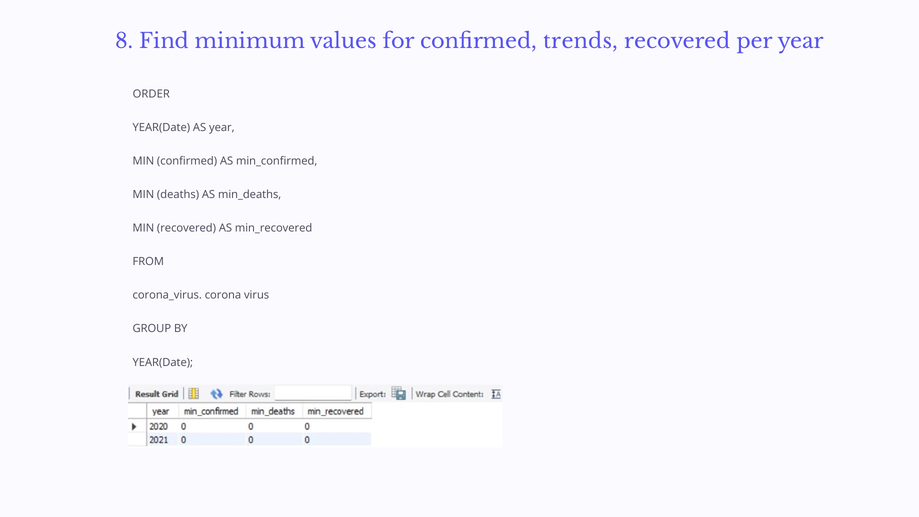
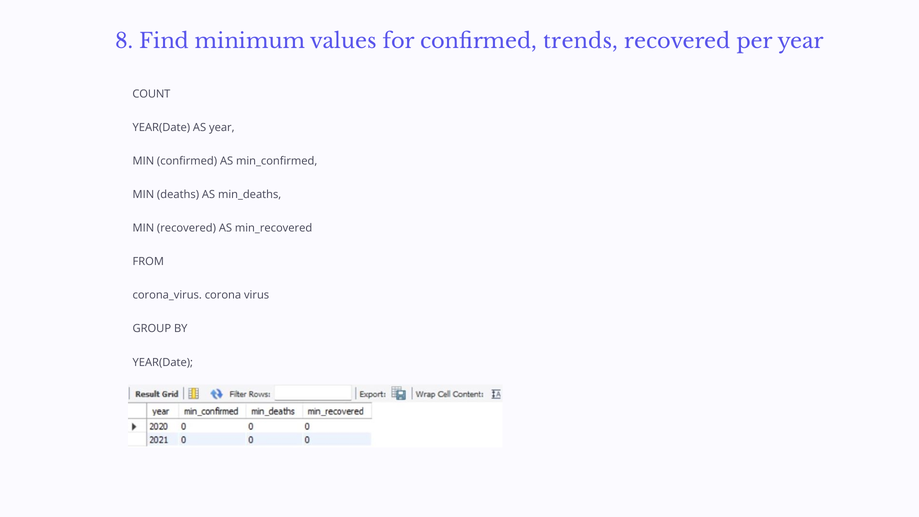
ORDER: ORDER -> COUNT
